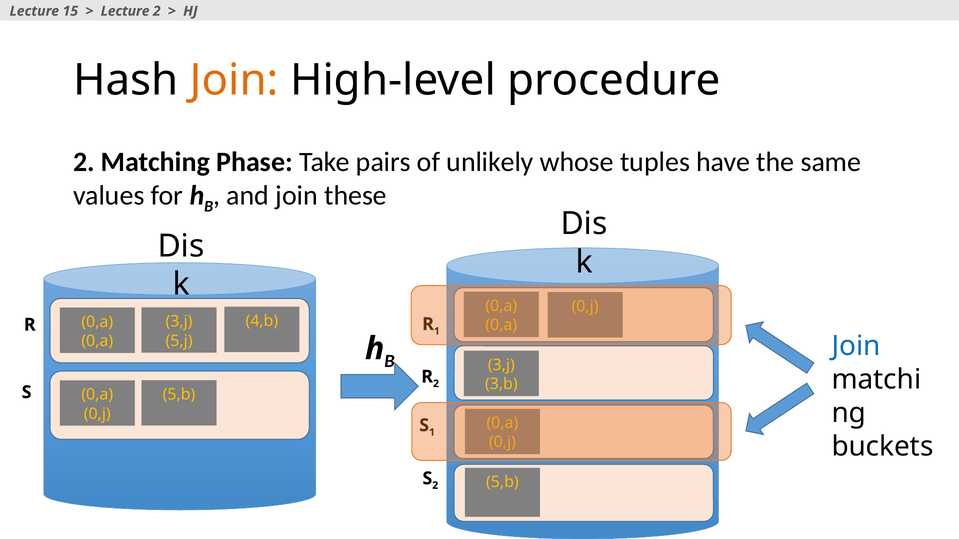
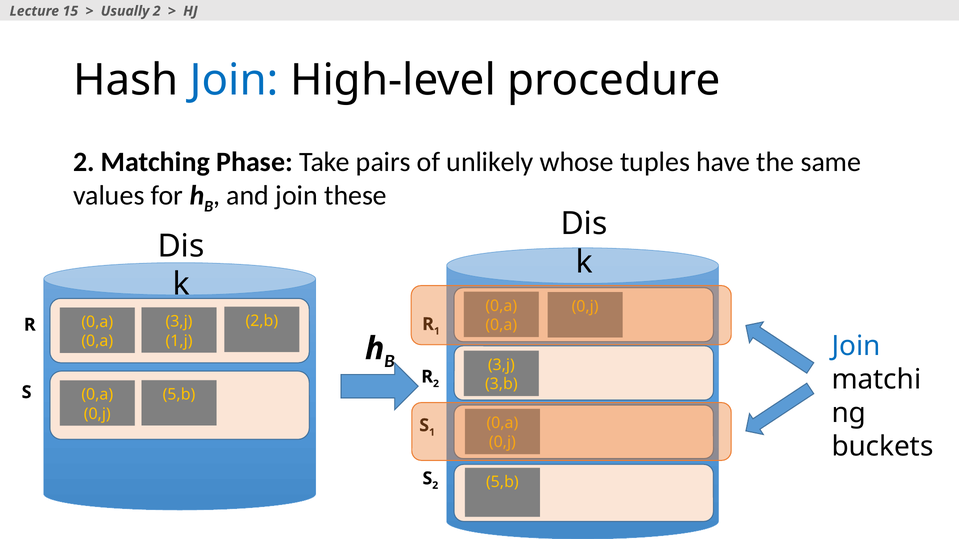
Lecture at (125, 11): Lecture -> Usually
Join at (234, 81) colour: orange -> blue
4,b: 4,b -> 2,b
5,j: 5,j -> 1,j
